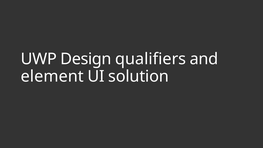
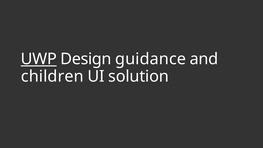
UWP underline: none -> present
qualifiers: qualifiers -> guidance
element: element -> children
